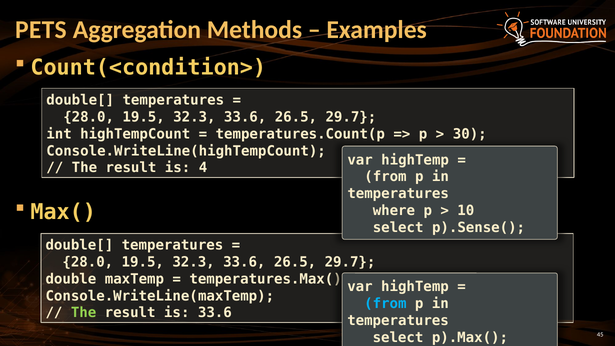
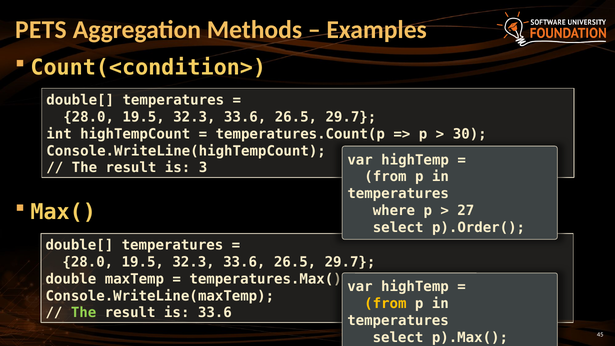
4: 4 -> 3
10: 10 -> 27
p).Sense(: p).Sense( -> p).Order(
from at (385, 304) colour: light blue -> yellow
